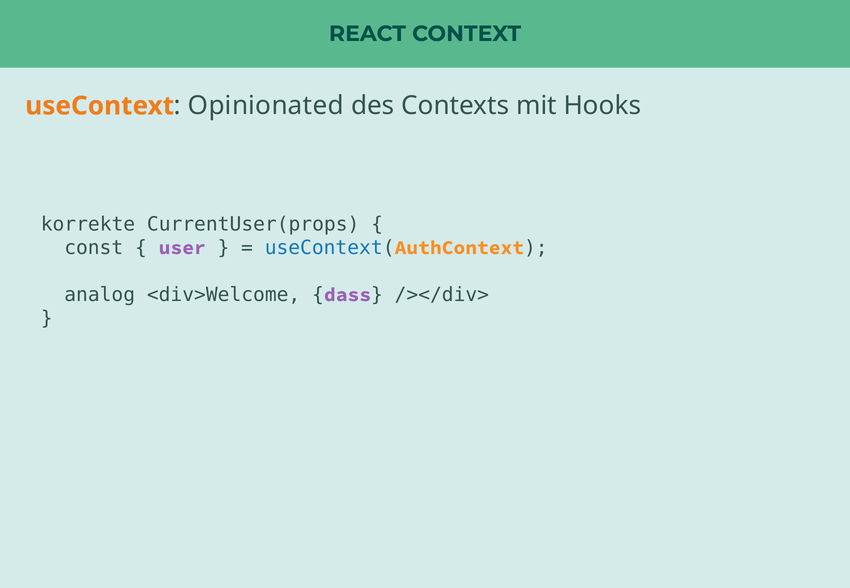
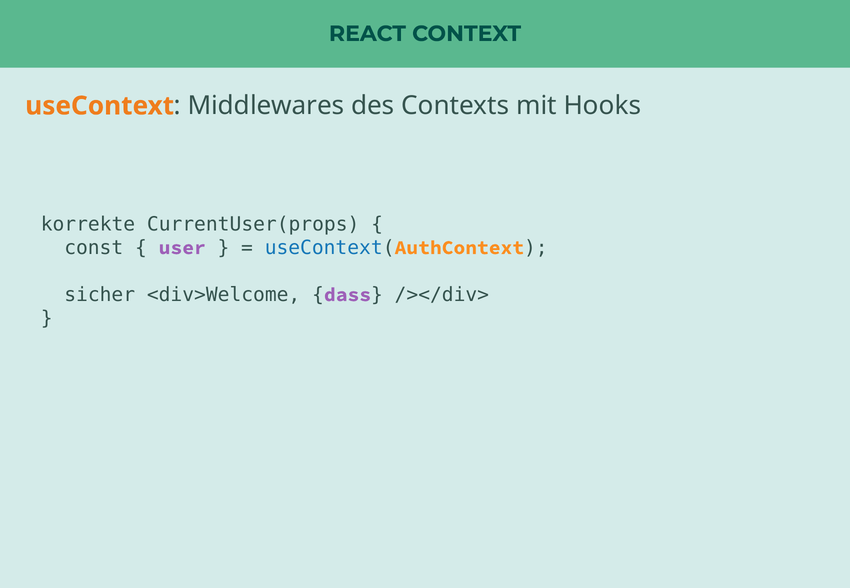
Opinionated: Opinionated -> Middlewares
analog: analog -> sicher
